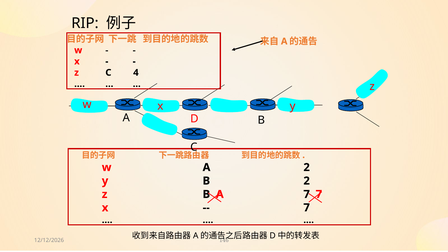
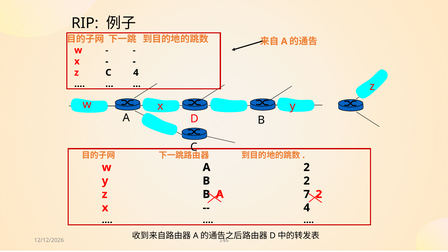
7 7: 7 -> 2
7 at (307, 208): 7 -> 4
